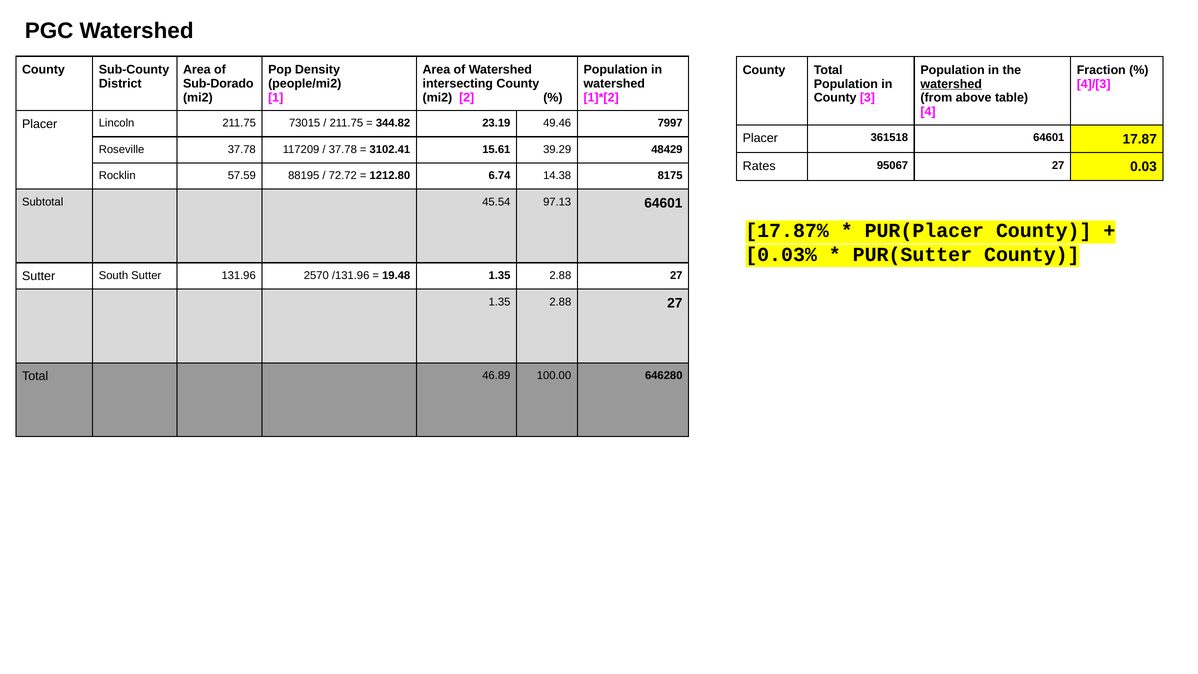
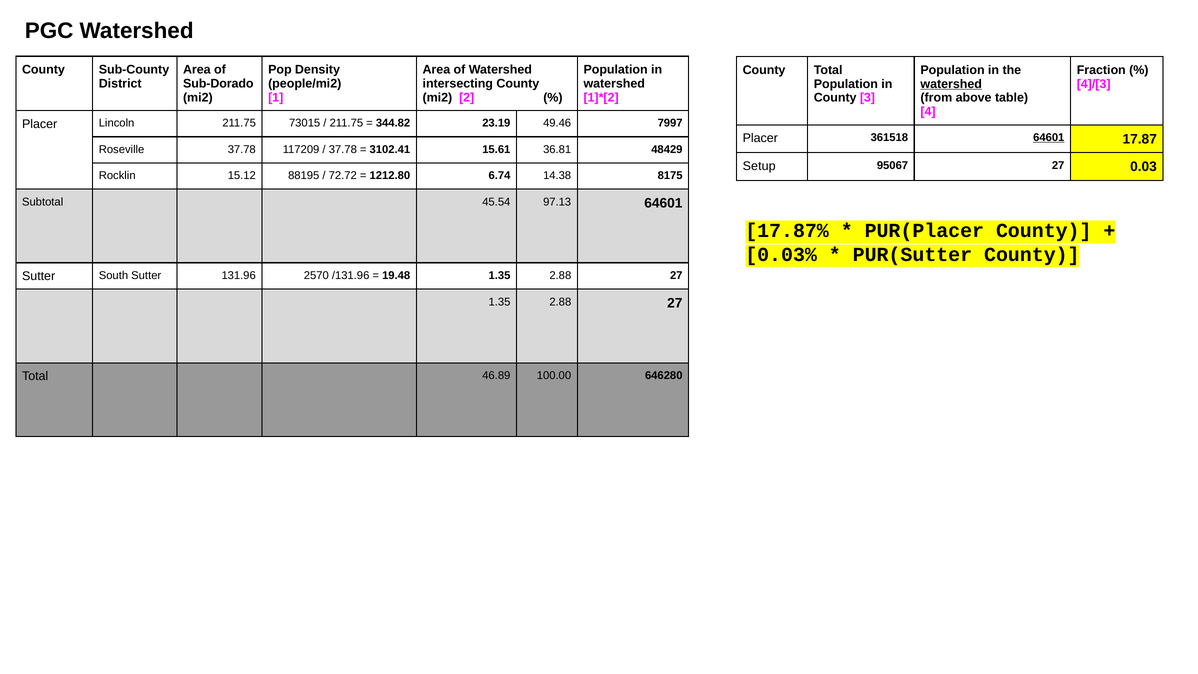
64601 at (1049, 138) underline: none -> present
39.29: 39.29 -> 36.81
Rates at (759, 166): Rates -> Setup
57.59: 57.59 -> 15.12
